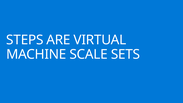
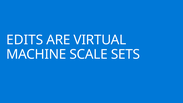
STEPS: STEPS -> EDITS
